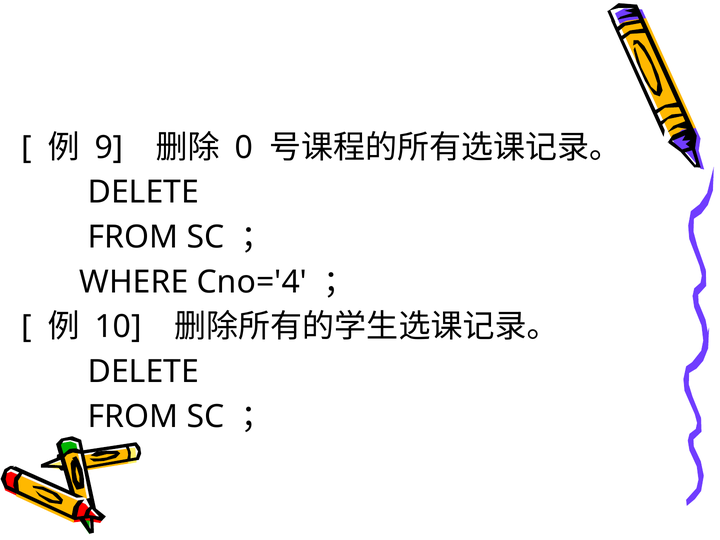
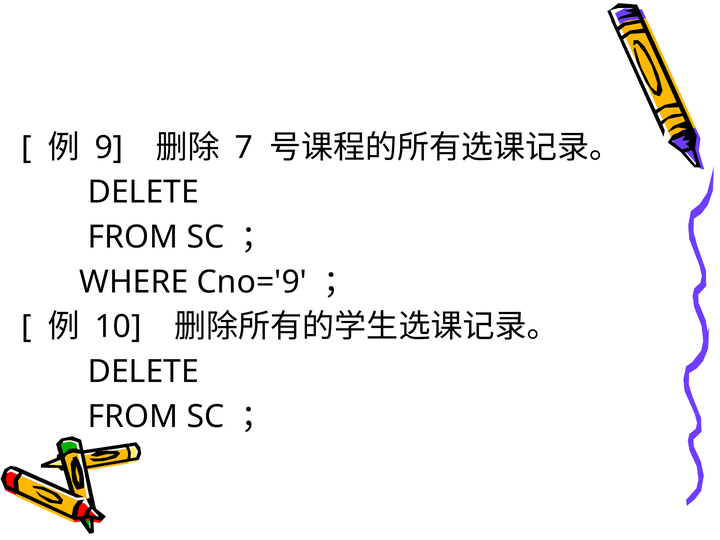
0: 0 -> 7
Cno='4: Cno='4 -> Cno='9
